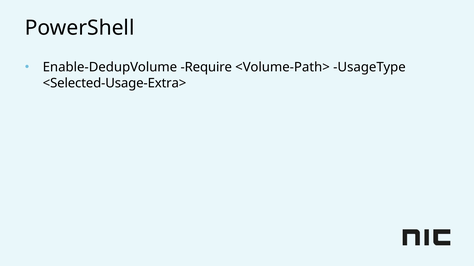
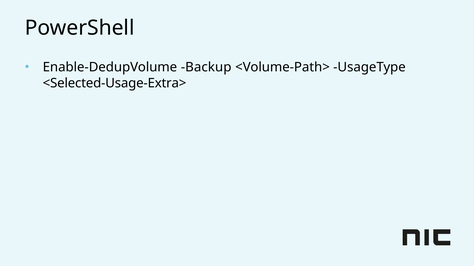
Require: Require -> Backup
